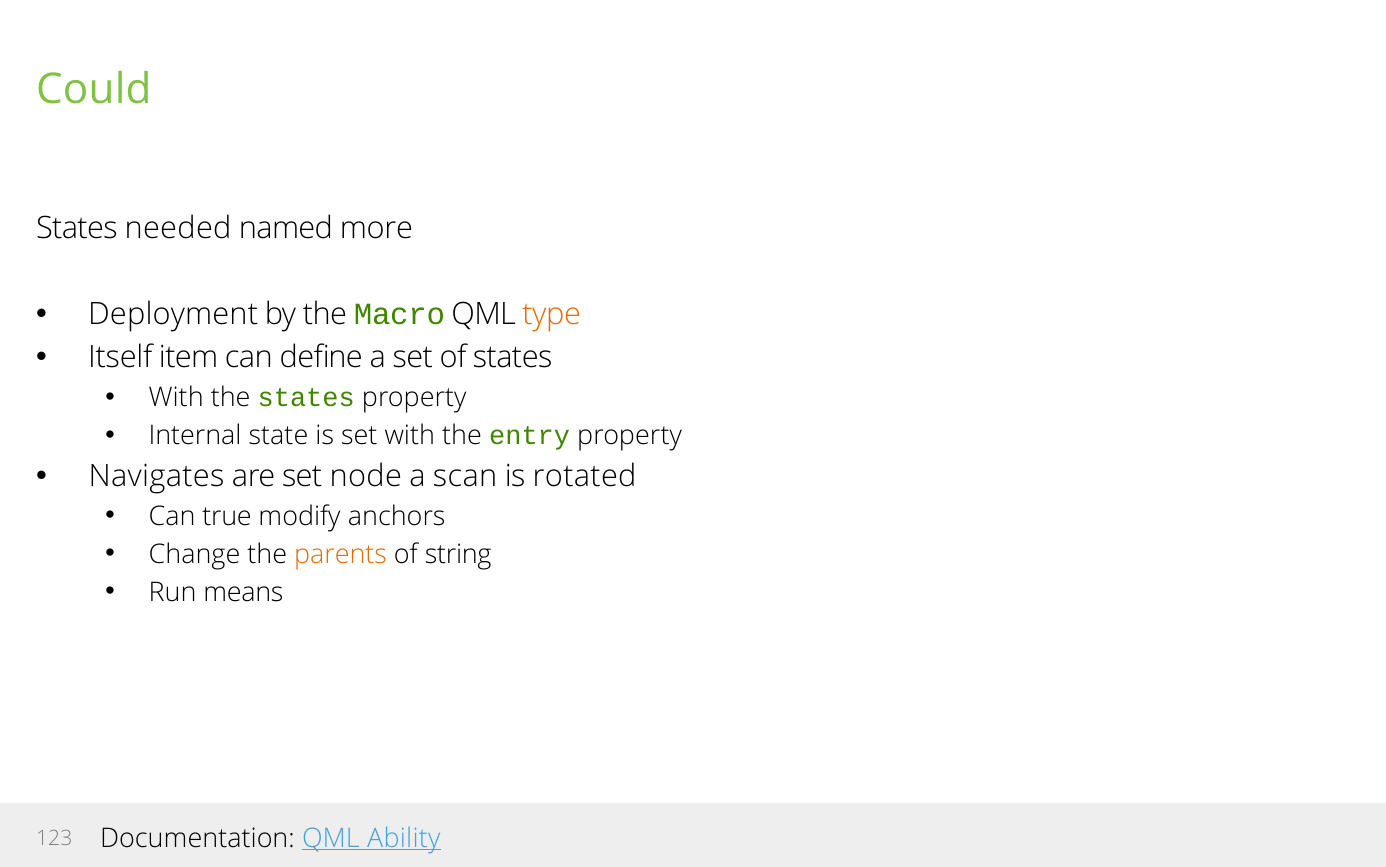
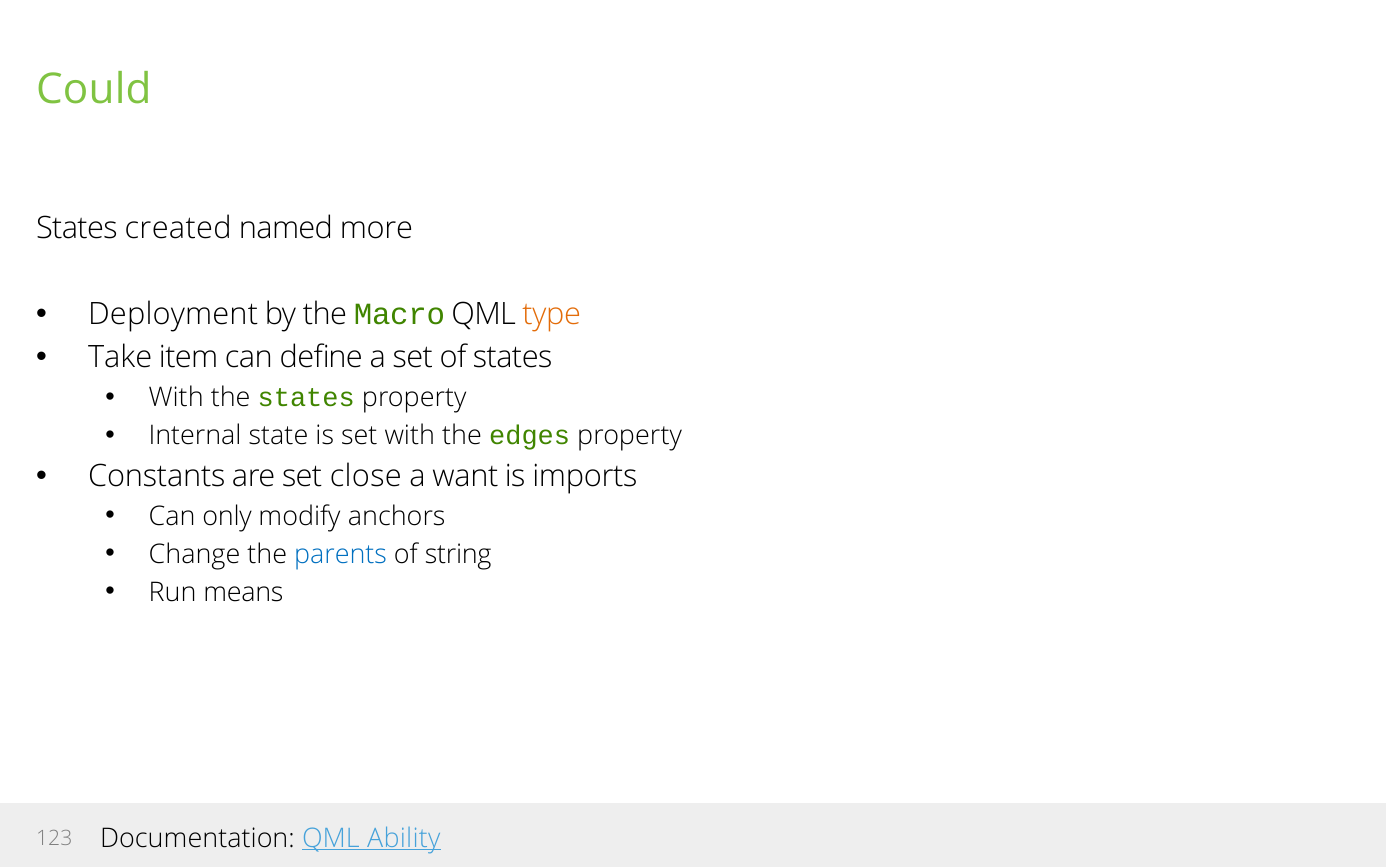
needed: needed -> created
Itself: Itself -> Take
entry: entry -> edges
Navigates: Navigates -> Constants
node: node -> close
scan: scan -> want
rotated: rotated -> imports
true: true -> only
parents colour: orange -> blue
